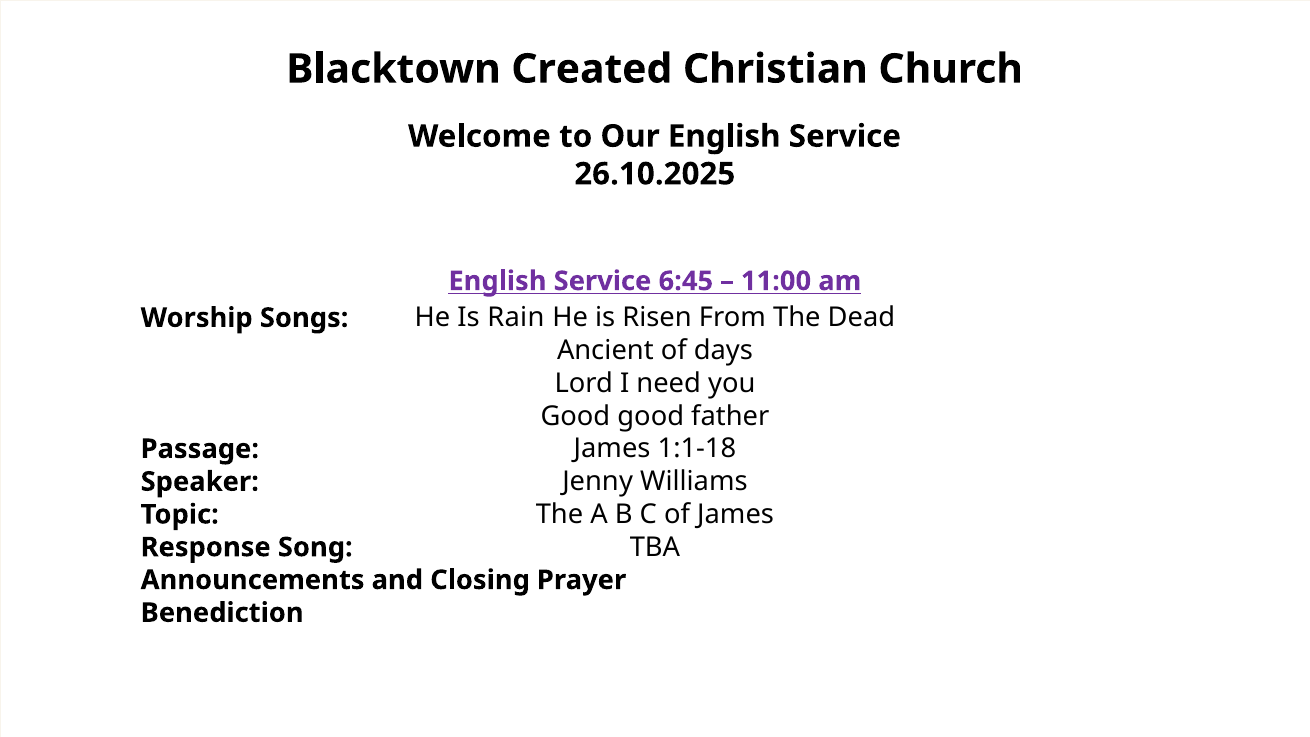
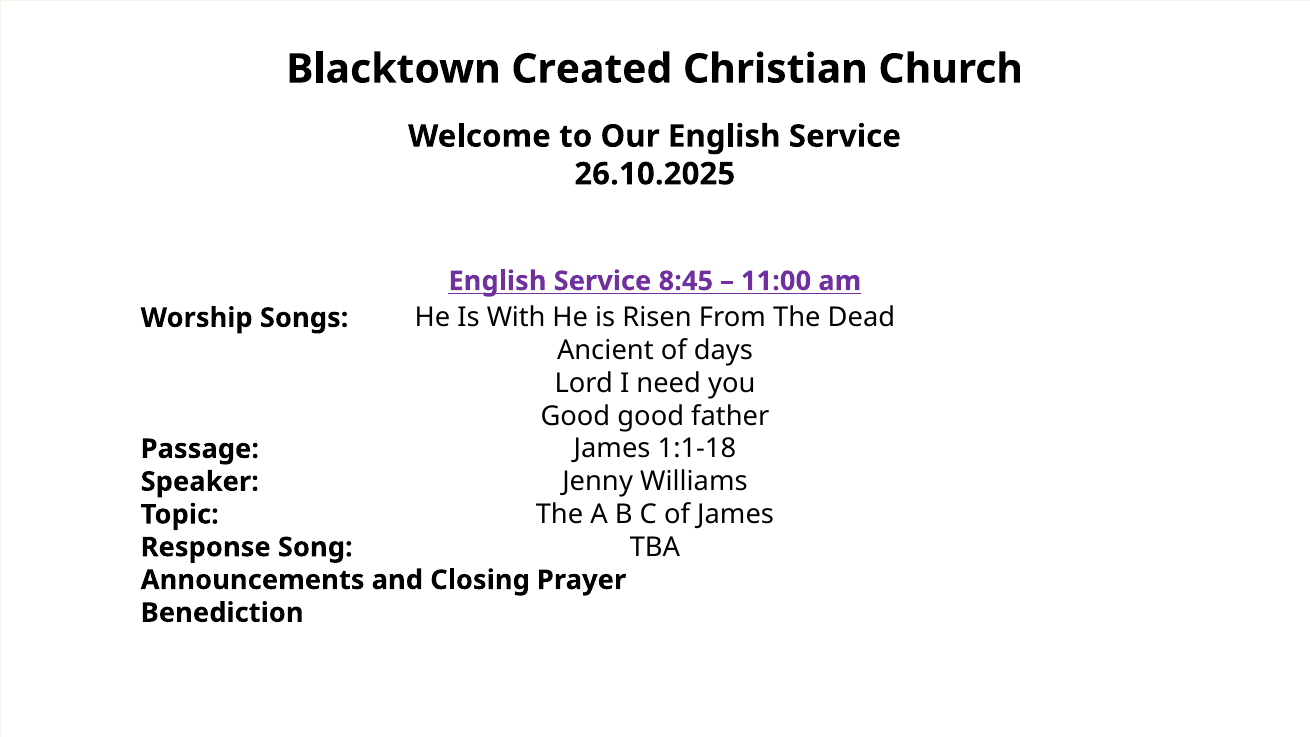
6:45: 6:45 -> 8:45
Rain: Rain -> With
